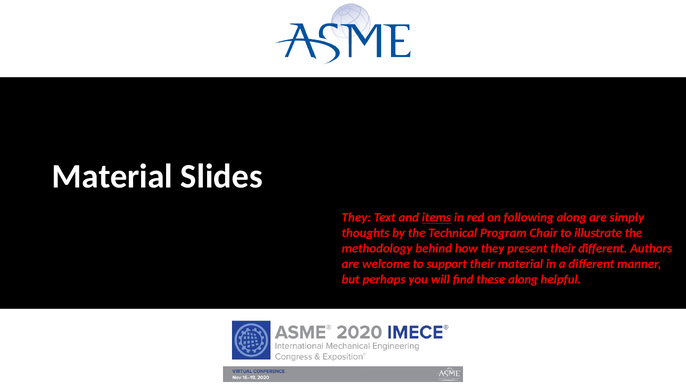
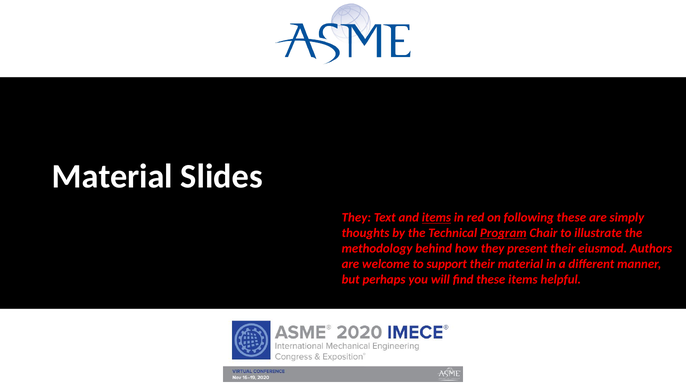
following along: along -> these
Program underline: none -> present
their different: different -> eiusmod
these along: along -> items
